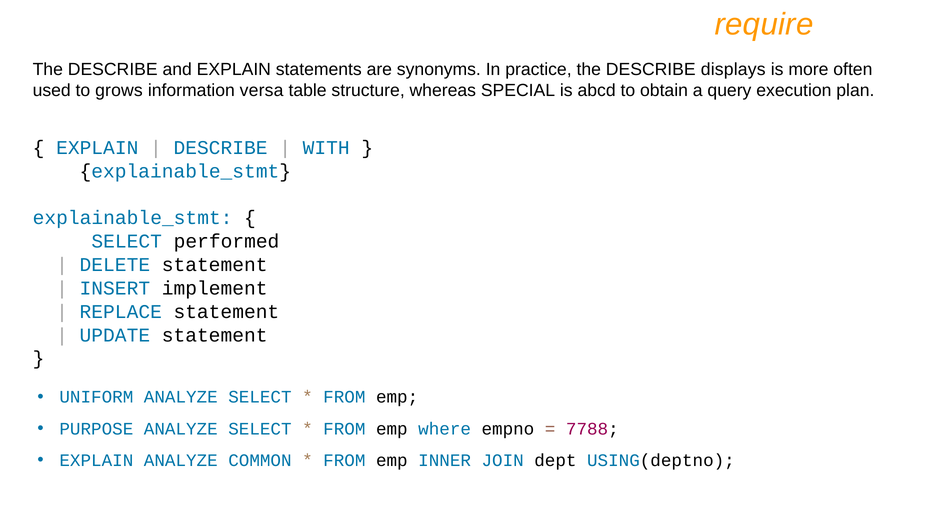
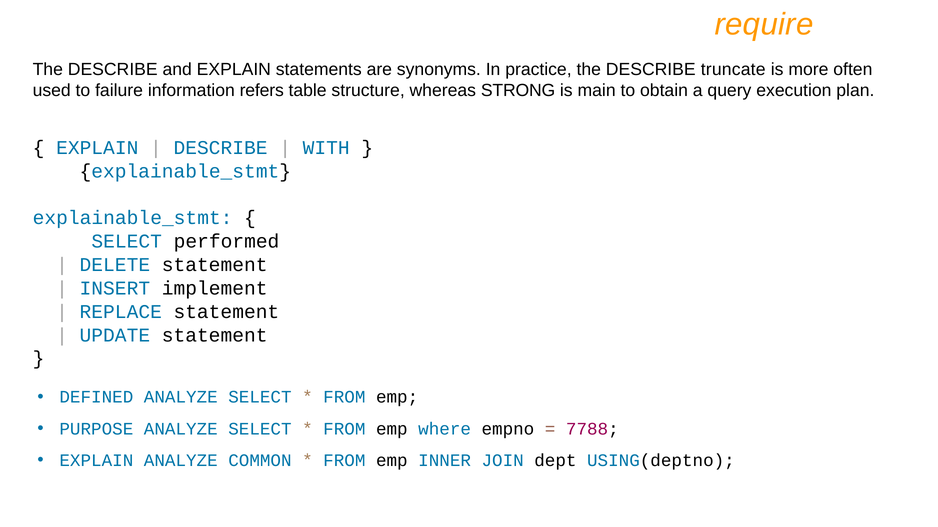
displays: displays -> truncate
grows: grows -> failure
versa: versa -> refers
SPECIAL: SPECIAL -> STRONG
abcd: abcd -> main
UNIFORM: UNIFORM -> DEFINED
